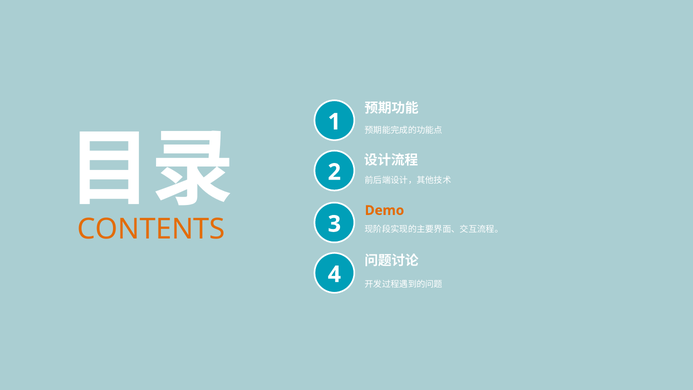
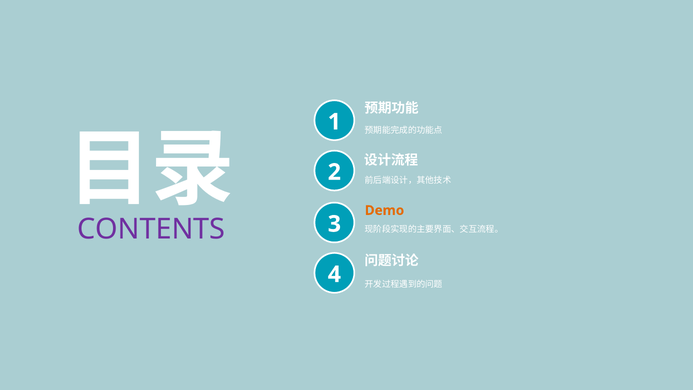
CONTENTS colour: orange -> purple
